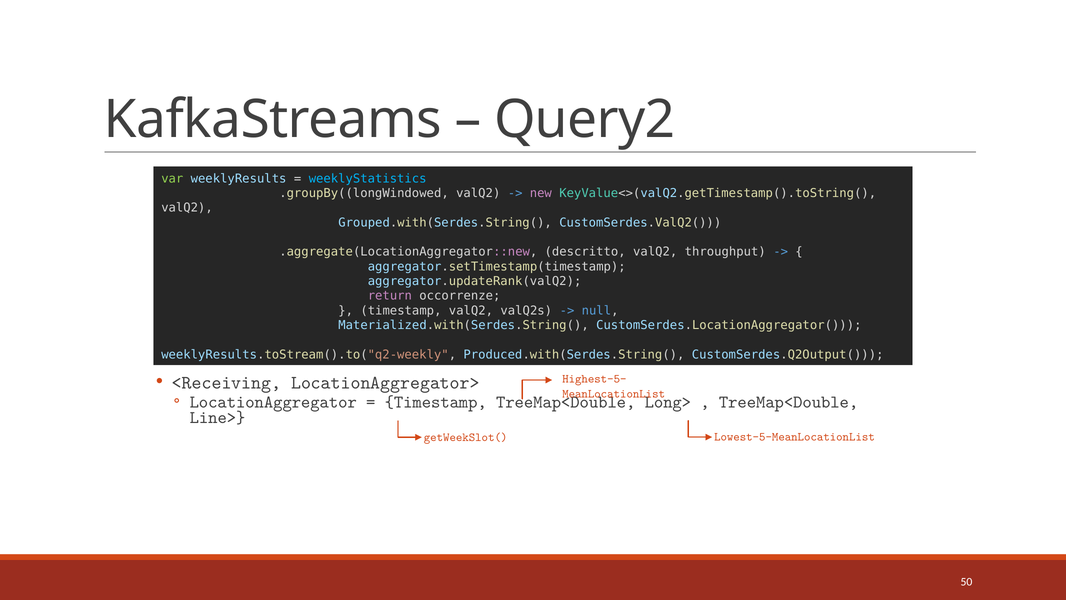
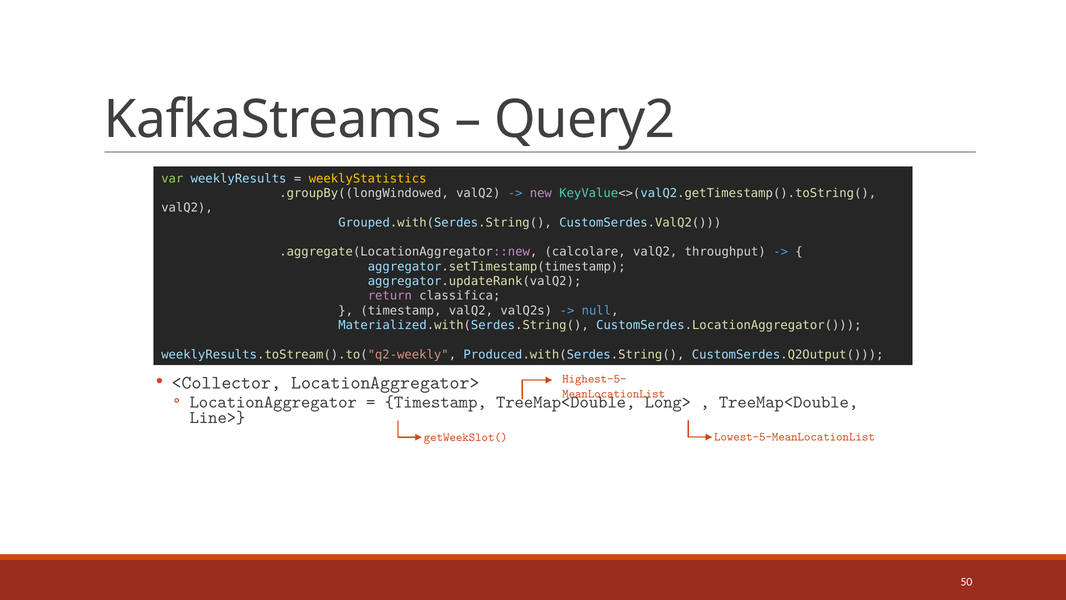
weeklyStatistics colour: light blue -> yellow
descritto: descritto -> calcolare
occorrenze: occorrenze -> classifica
<Receiving: <Receiving -> <Collector
